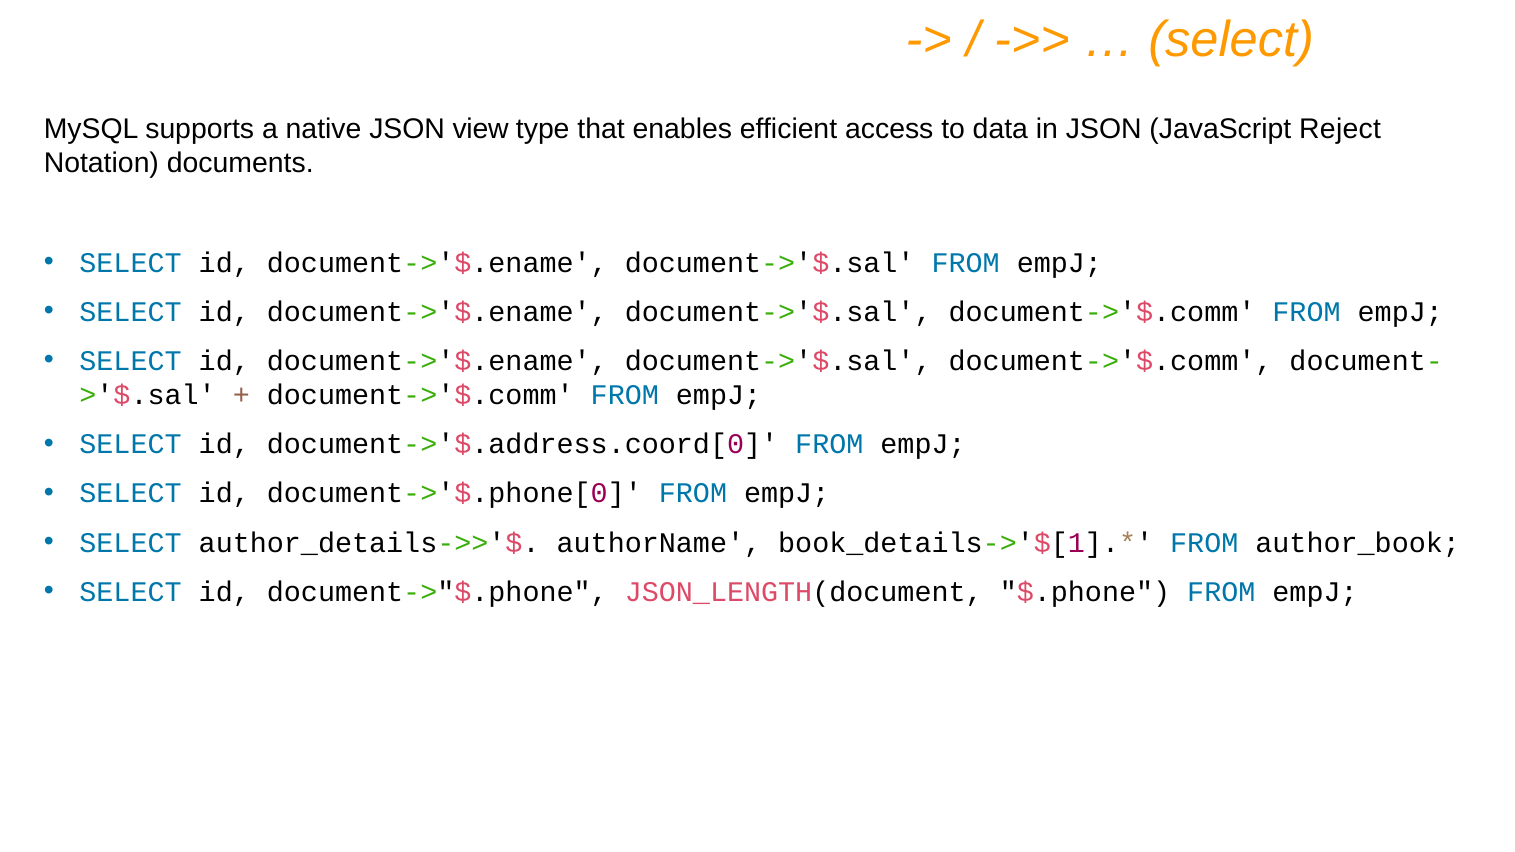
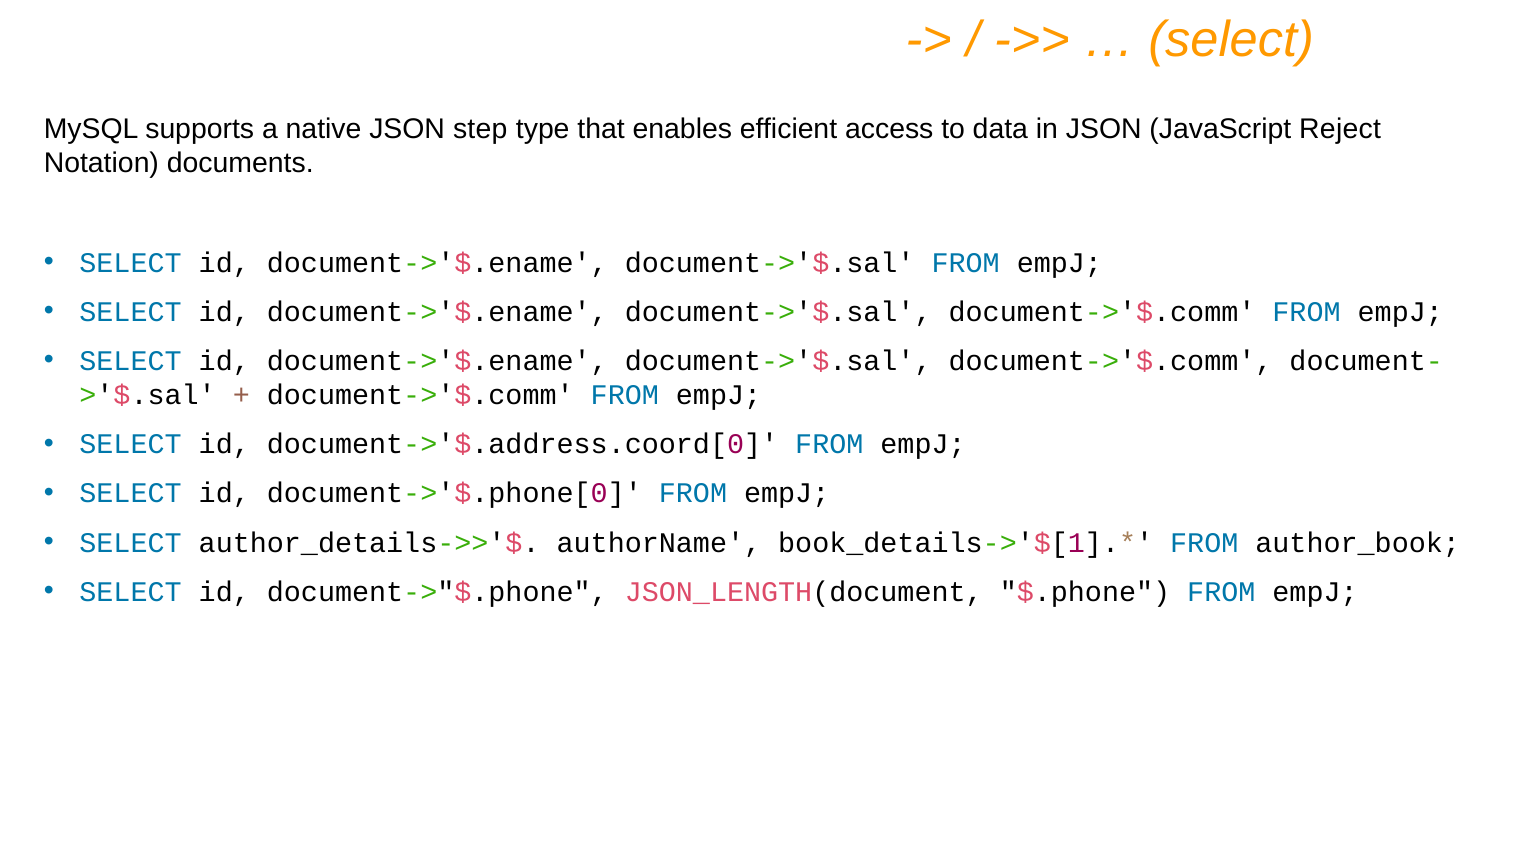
view: view -> step
